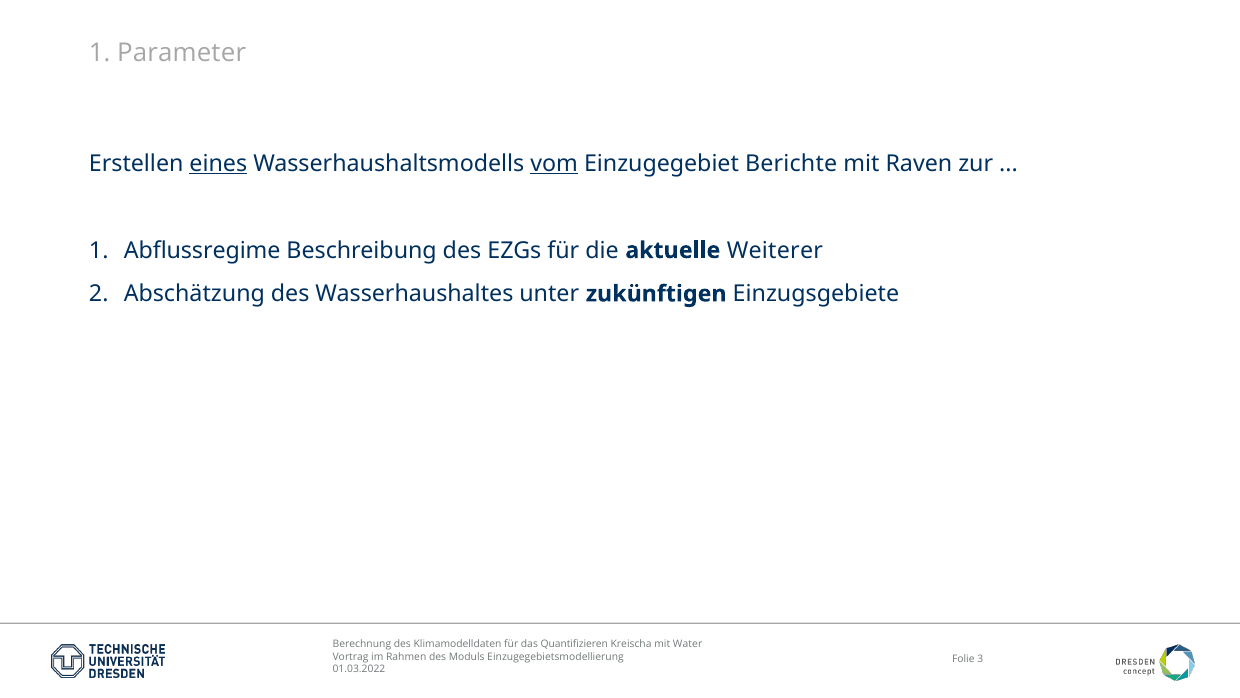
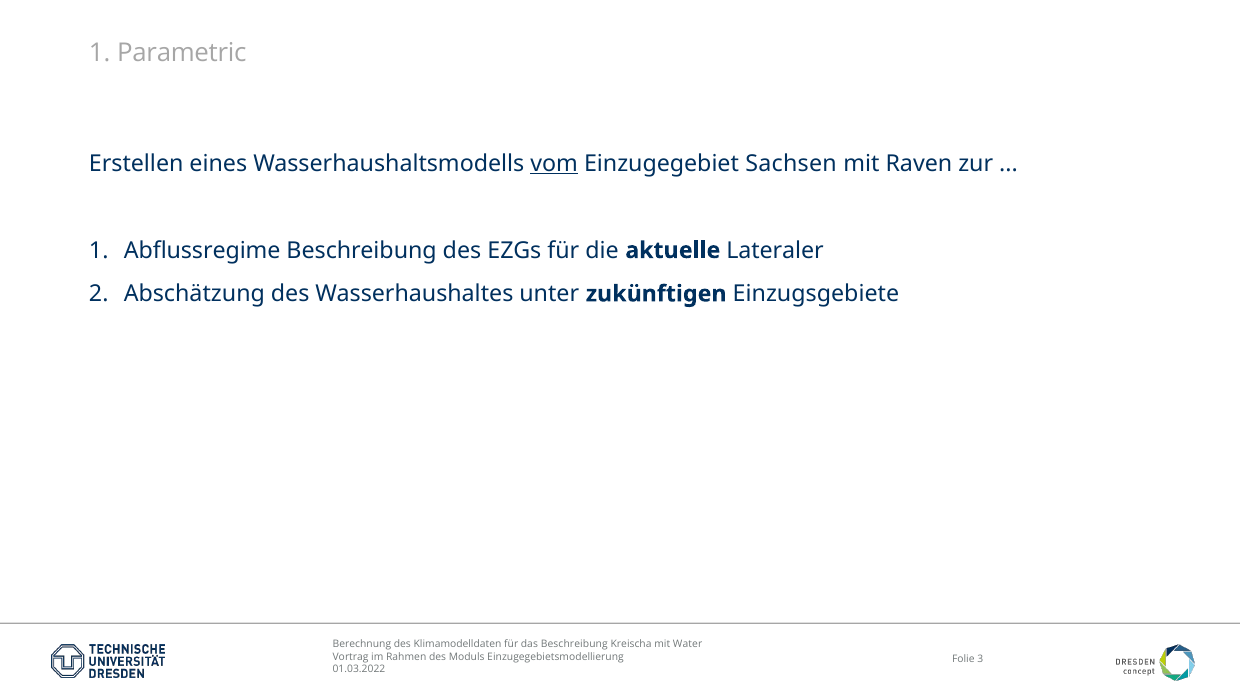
Parameter: Parameter -> Parametric
eines underline: present -> none
Berichte: Berichte -> Sachsen
Weiterer: Weiterer -> Lateraler
Quantifizieren at (574, 644): Quantifizieren -> Beschreibung
